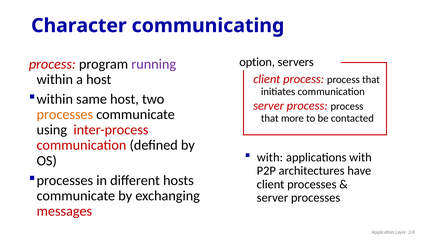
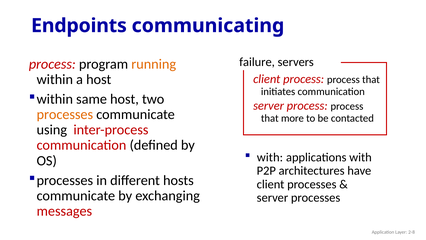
Character: Character -> Endpoints
option: option -> failure
running colour: purple -> orange
